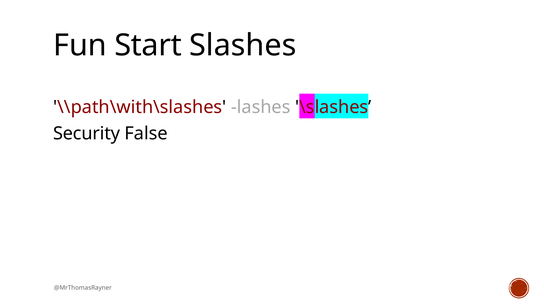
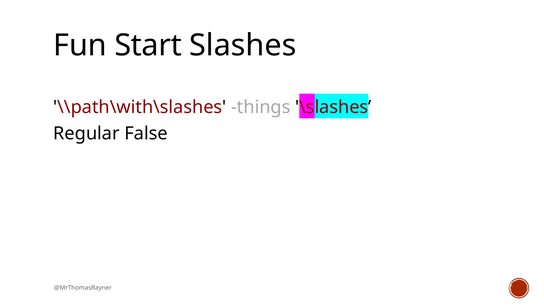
lashes: lashes -> things
Security: Security -> Regular
